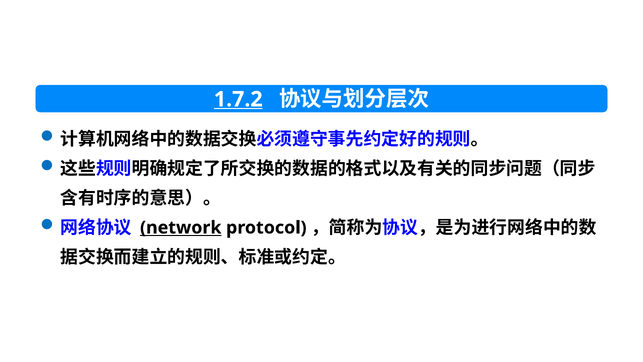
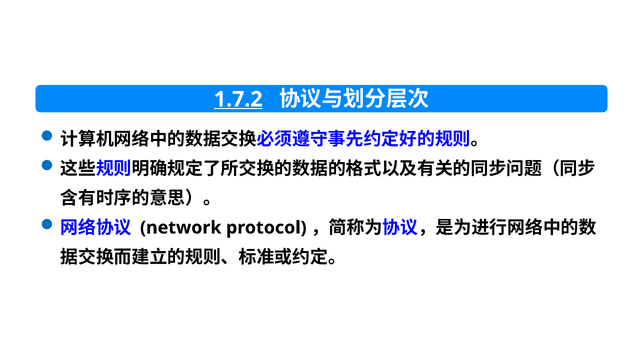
network underline: present -> none
